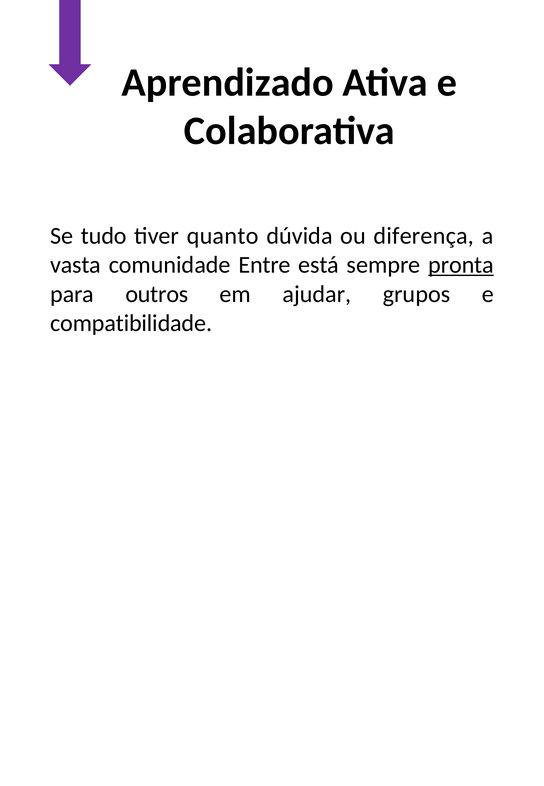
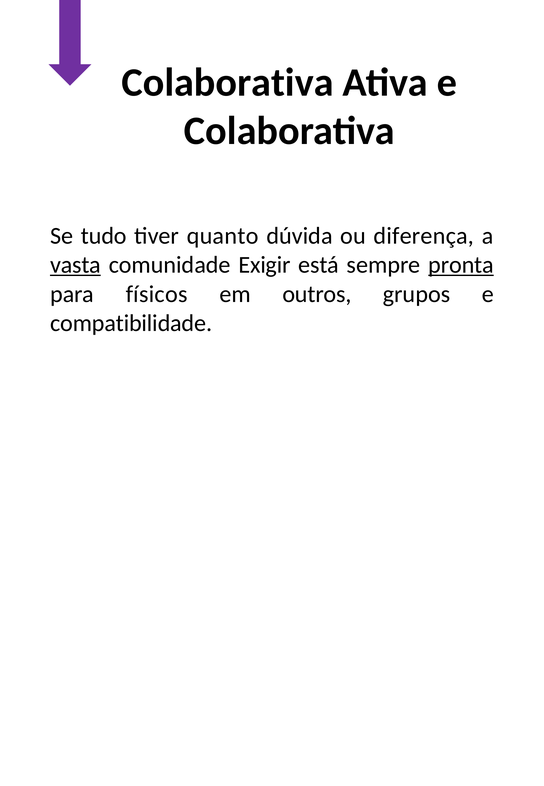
Aprendizado at (228, 82): Aprendizado -> Colaborativa
vasta underline: none -> present
Entre: Entre -> Exigir
outros: outros -> físicos
ajudar: ajudar -> outros
